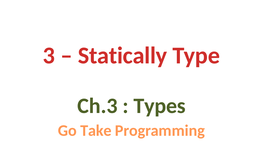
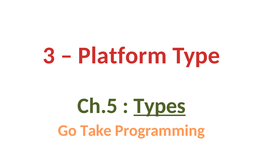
Statically: Statically -> Platform
Ch.3: Ch.3 -> Ch.5
Types underline: none -> present
